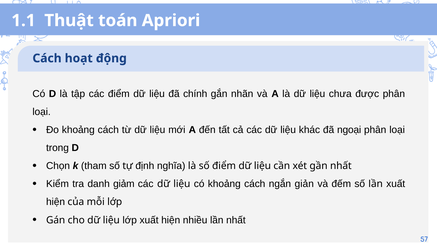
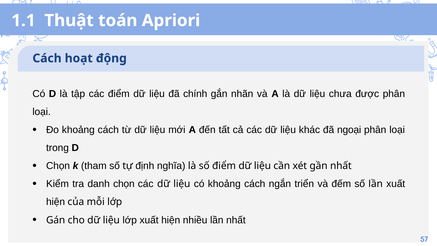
danh giảm: giảm -> chọn
giản: giản -> triển
